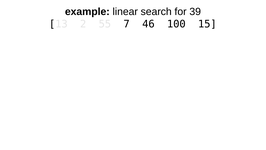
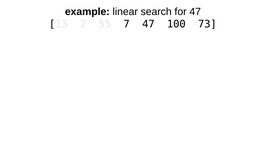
for 39: 39 -> 47
7 46: 46 -> 47
15: 15 -> 73
